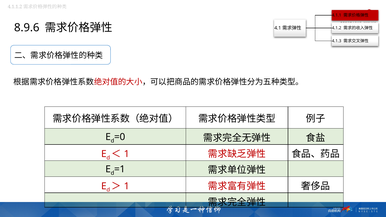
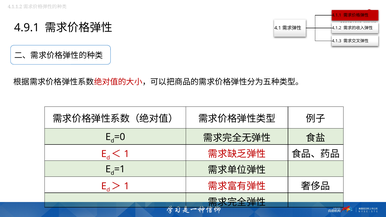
8.9.6: 8.9.6 -> 4.9.1
